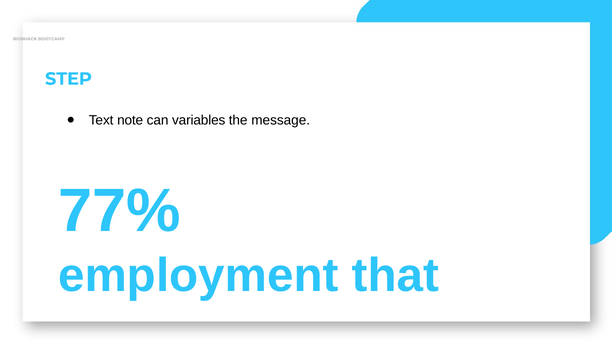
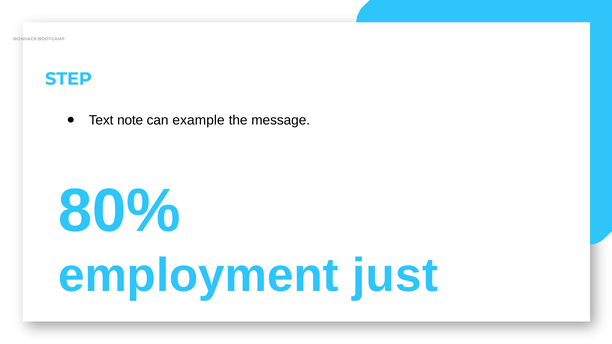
variables: variables -> example
77%: 77% -> 80%
that: that -> just
